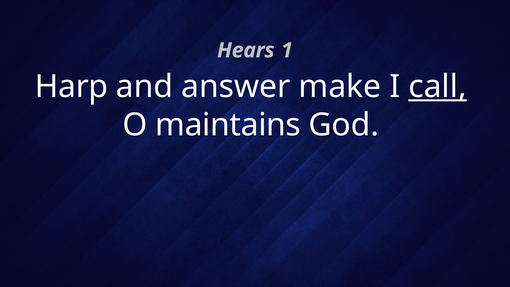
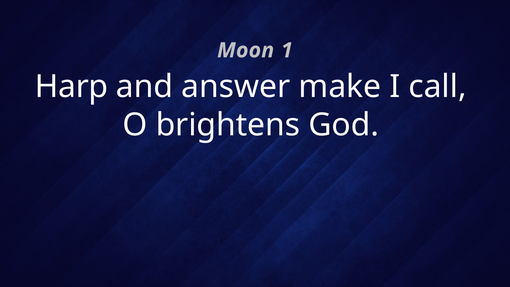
Hears: Hears -> Moon
call underline: present -> none
maintains: maintains -> brightens
